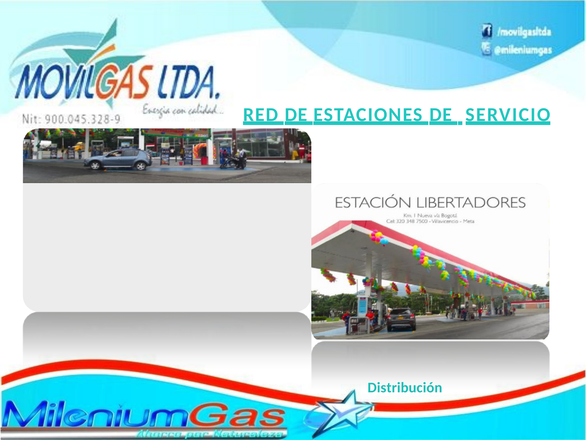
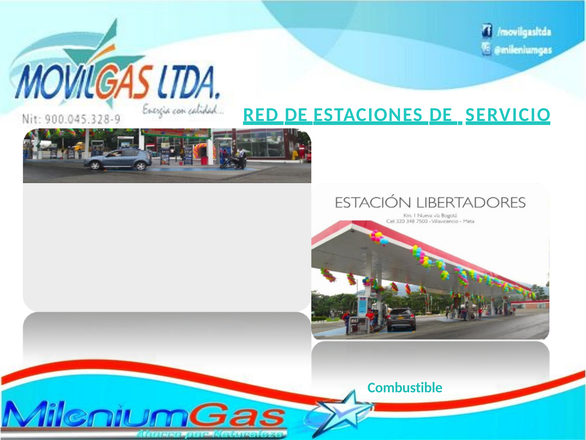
Distribución: Distribución -> Combustible
